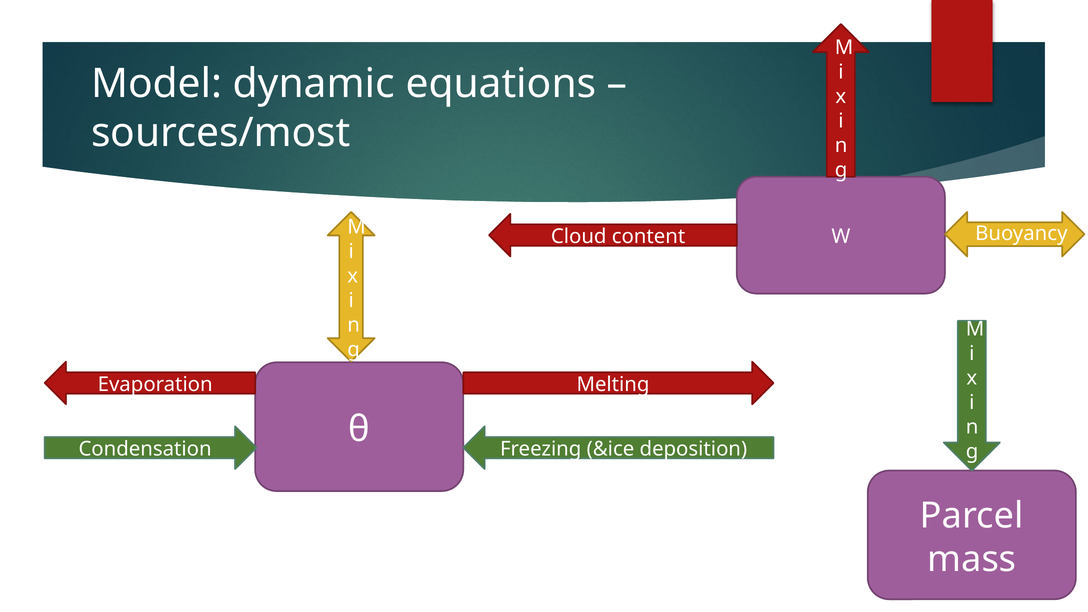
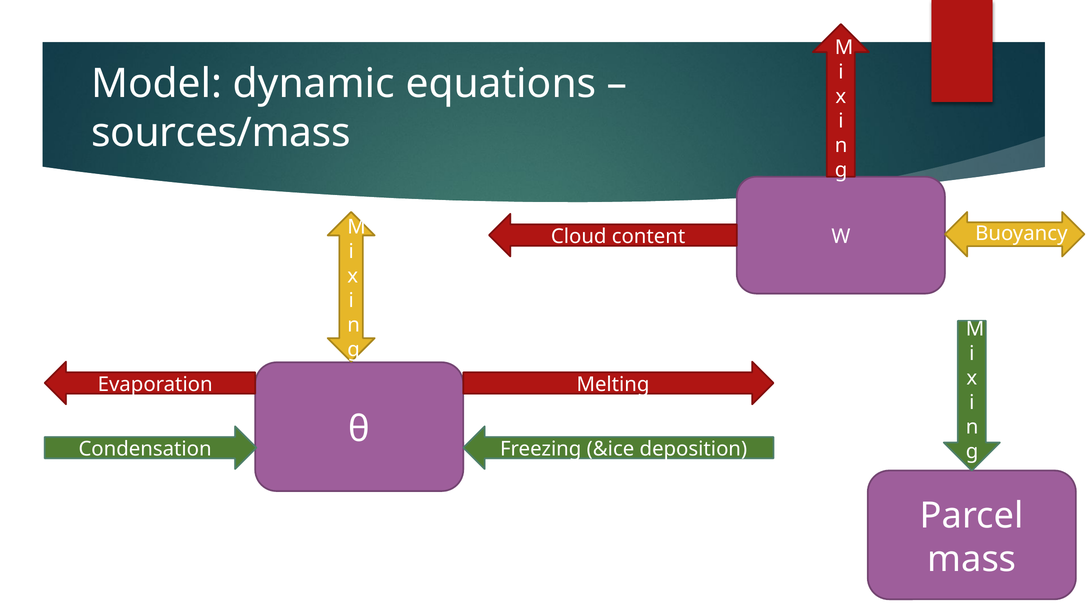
sources/most: sources/most -> sources/mass
